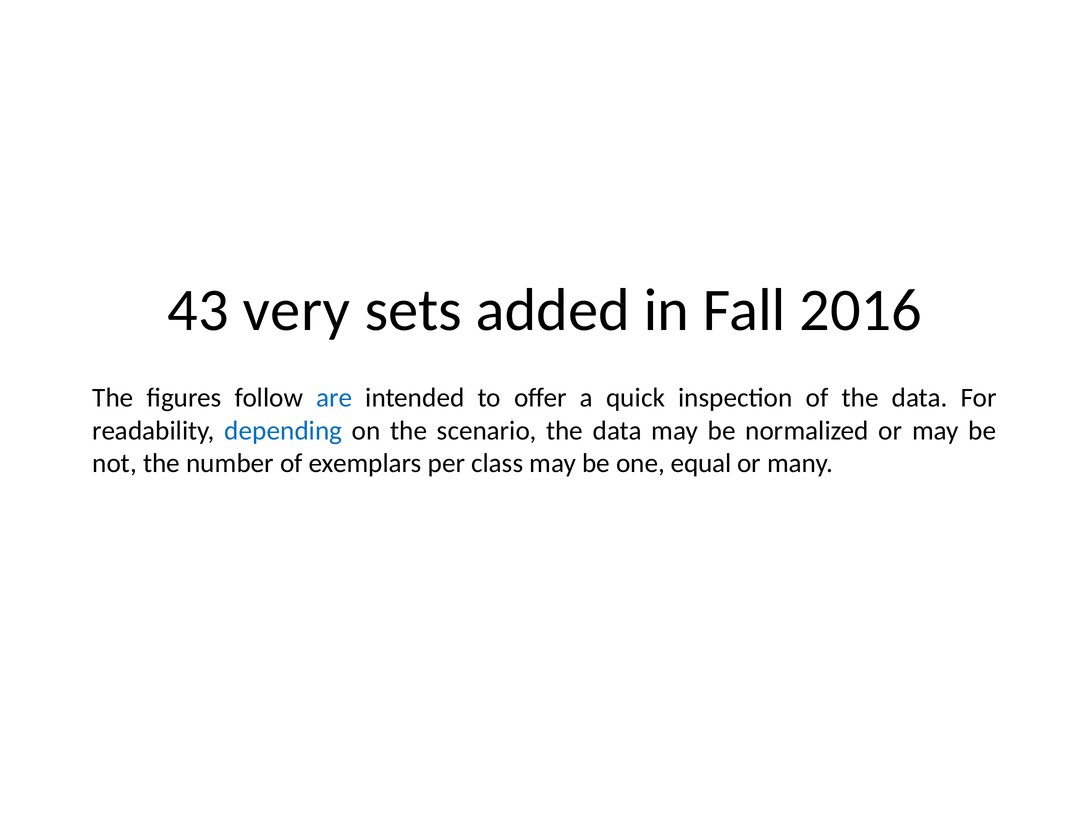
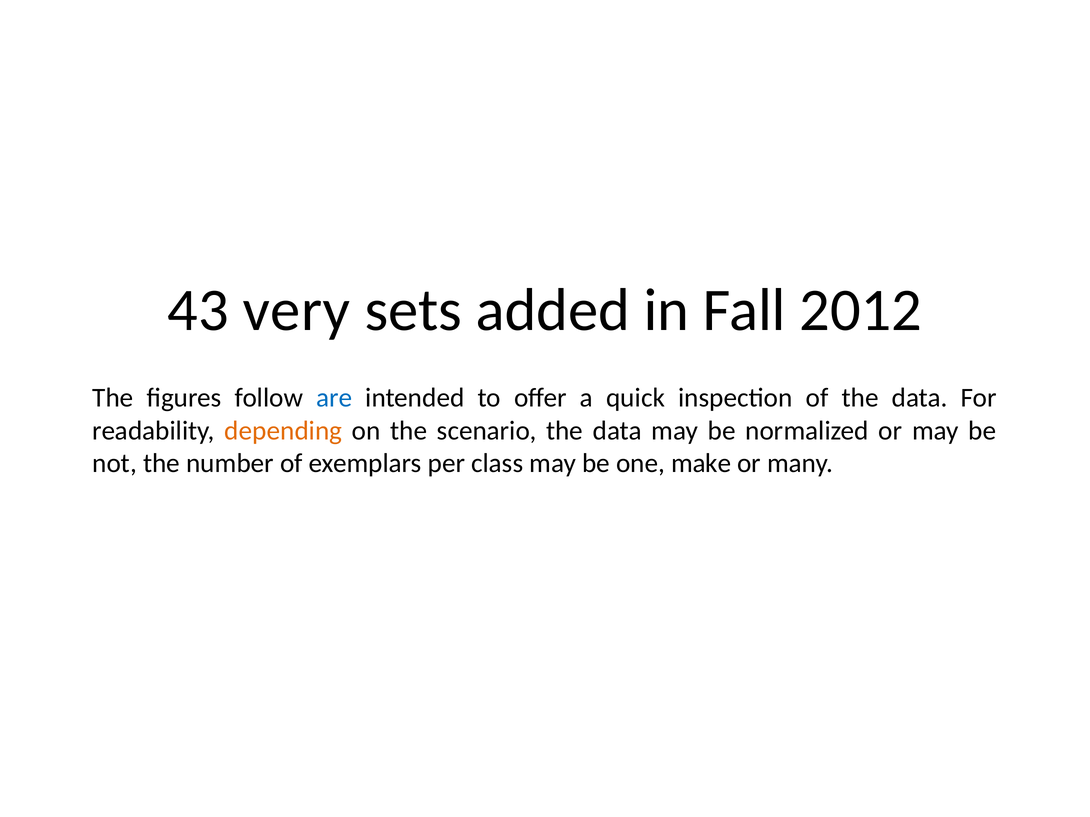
2016: 2016 -> 2012
depending colour: blue -> orange
equal: equal -> make
